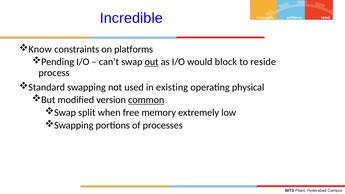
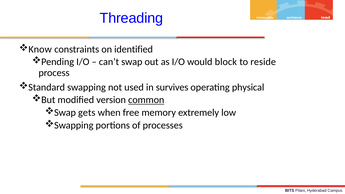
Incredible: Incredible -> Threading
platforms: platforms -> identified
out underline: present -> none
existing: existing -> survives
split: split -> gets
